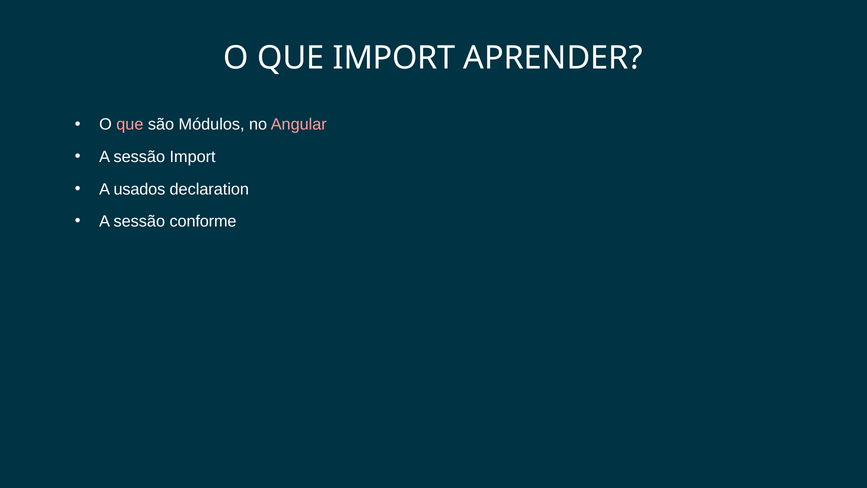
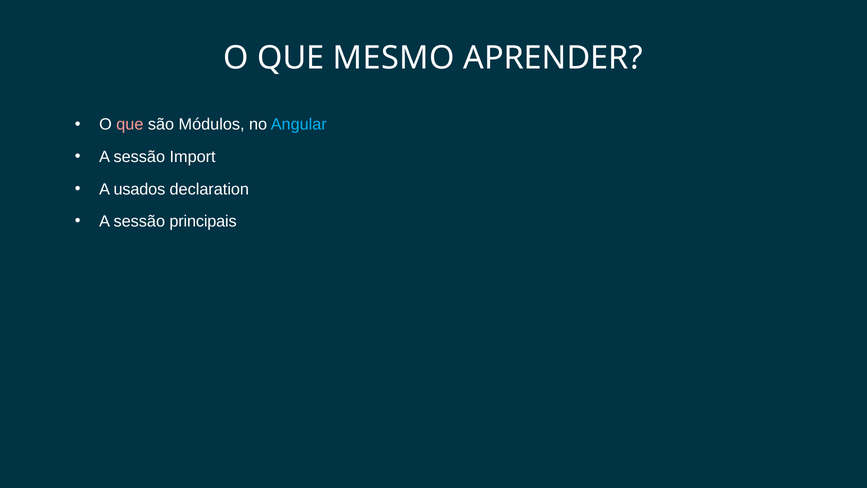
QUE IMPORT: IMPORT -> MESMO
Angular colour: pink -> light blue
conforme: conforme -> principais
